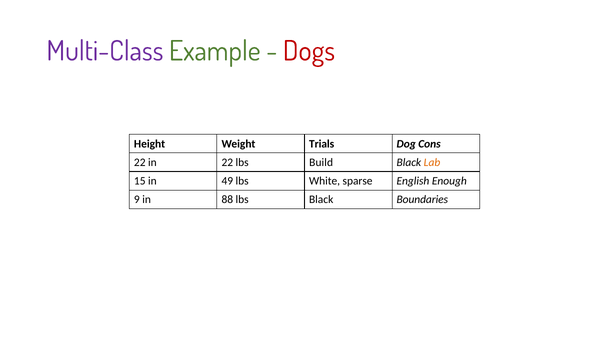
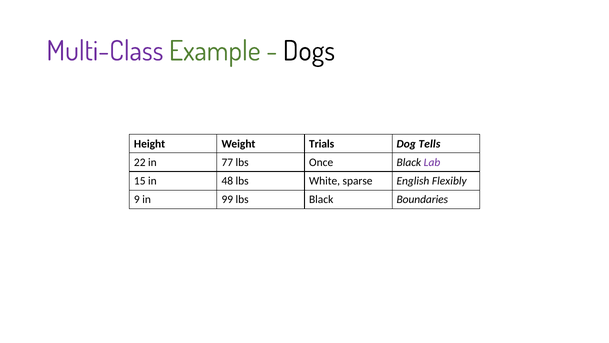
Dogs colour: red -> black
Cons: Cons -> Tells
in 22: 22 -> 77
Build: Build -> Once
Lab colour: orange -> purple
49: 49 -> 48
Enough: Enough -> Flexibly
88: 88 -> 99
